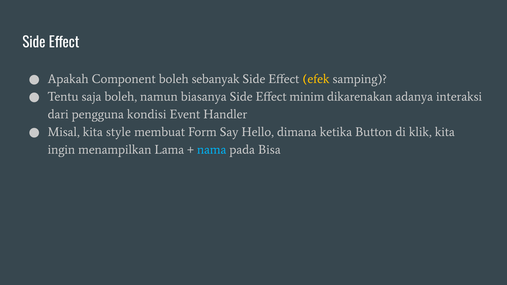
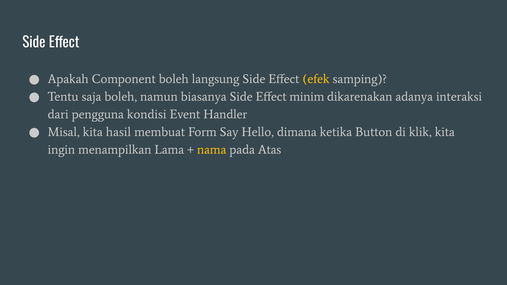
sebanyak: sebanyak -> langsung
style: style -> hasil
nama colour: light blue -> yellow
Bisa: Bisa -> Atas
